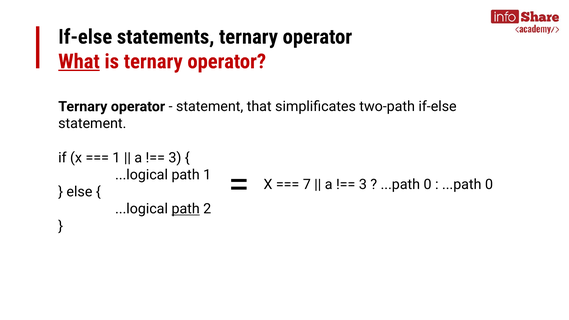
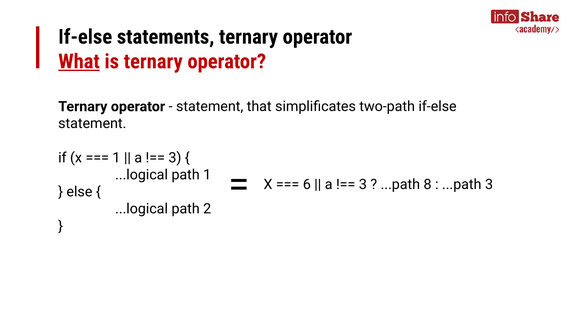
7: 7 -> 6
0 at (428, 184): 0 -> 8
0 at (489, 184): 0 -> 3
path at (186, 209) underline: present -> none
